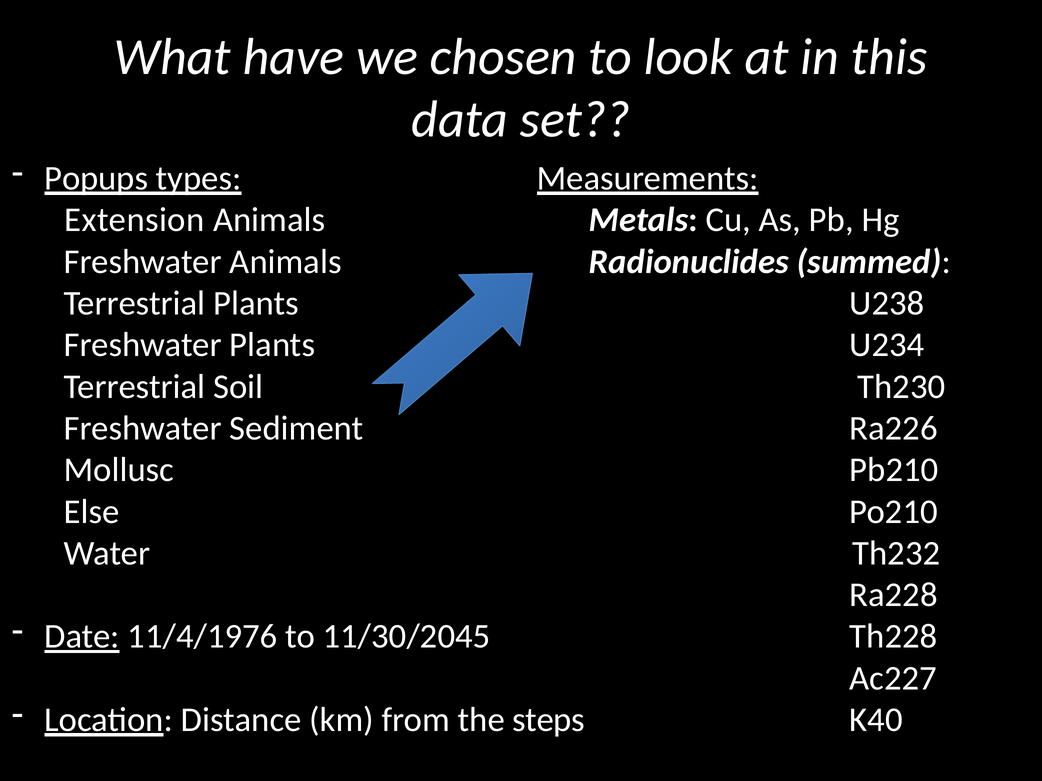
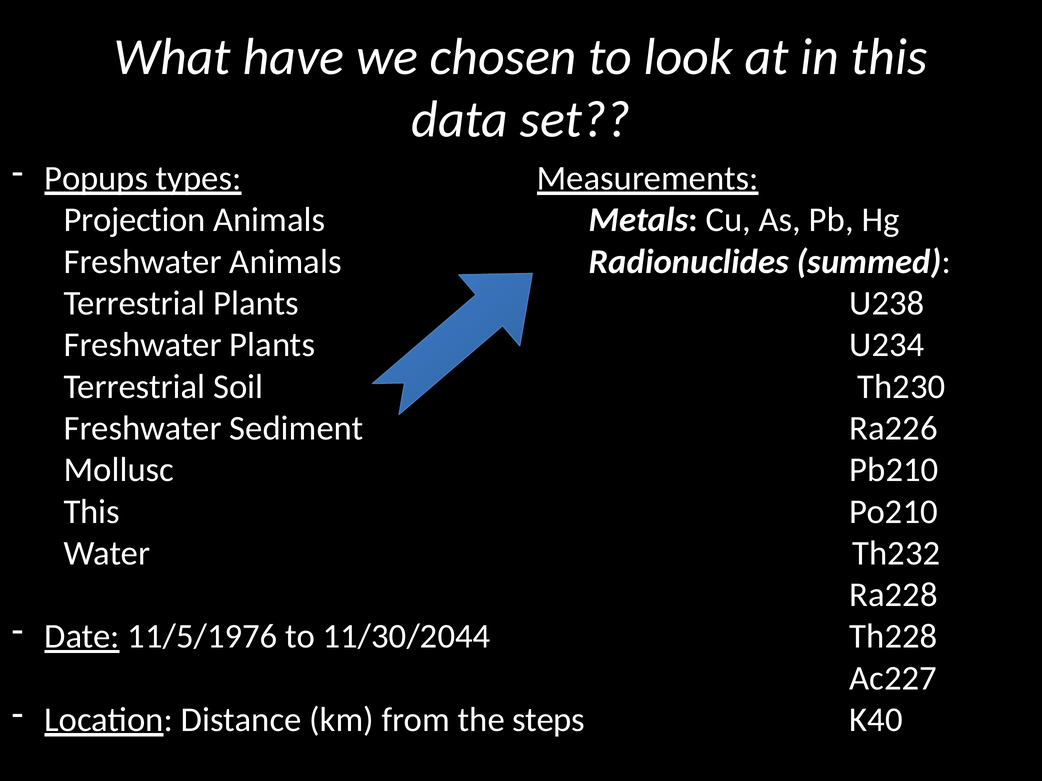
Extension: Extension -> Projection
Else at (92, 512): Else -> This
11/4/1976: 11/4/1976 -> 11/5/1976
11/30/2045: 11/30/2045 -> 11/30/2044
